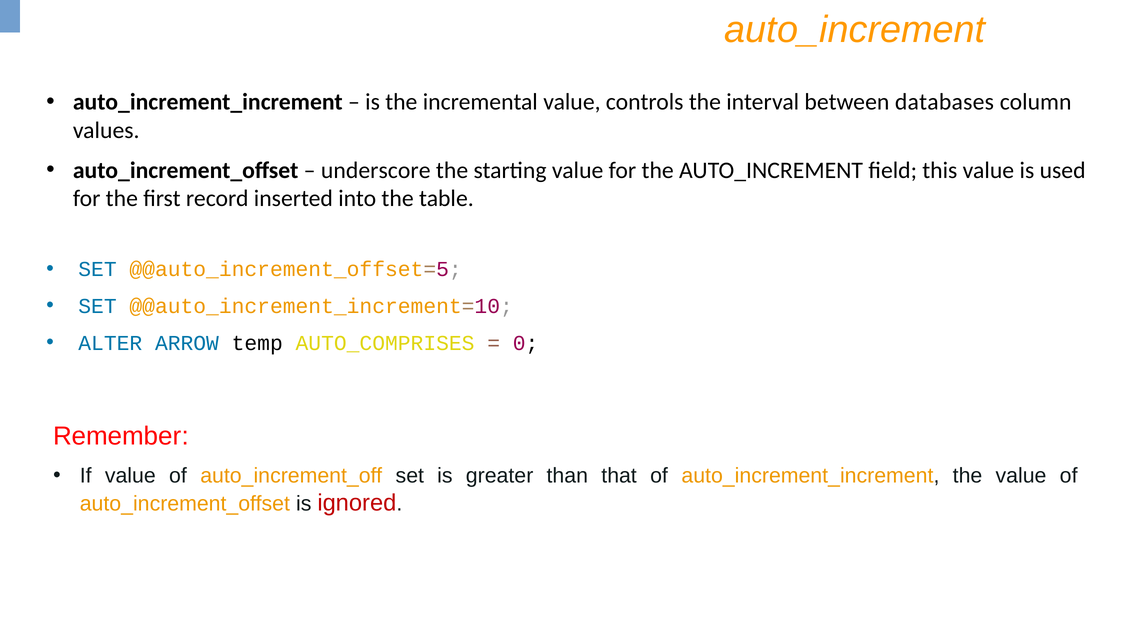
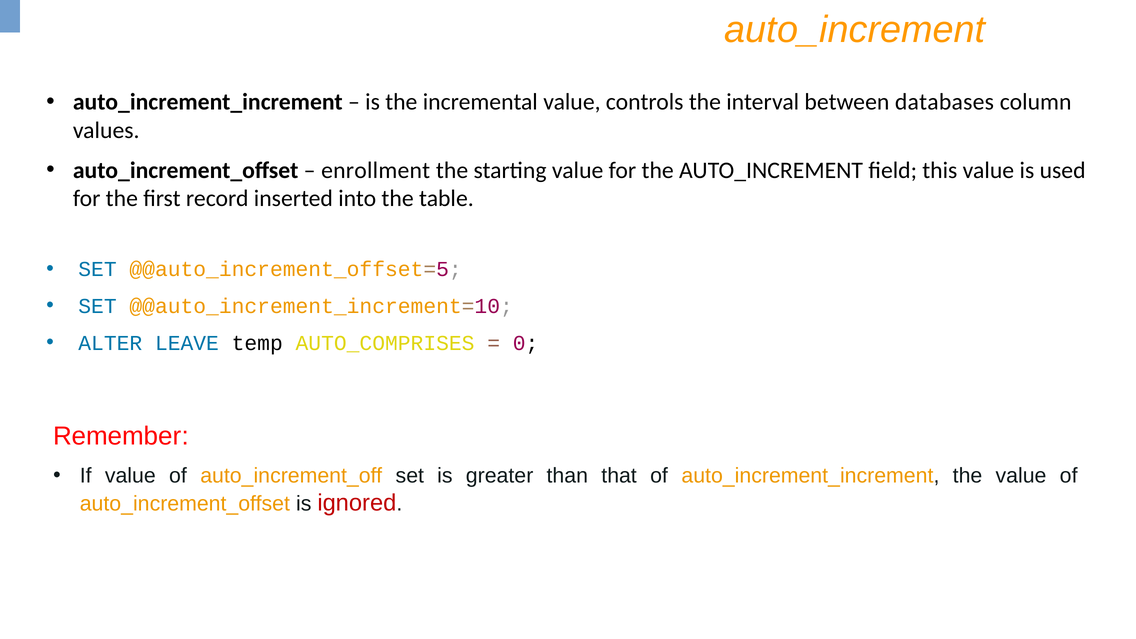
underscore: underscore -> enrollment
ARROW: ARROW -> LEAVE
